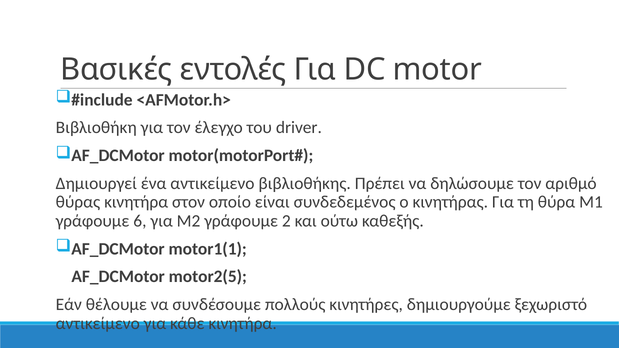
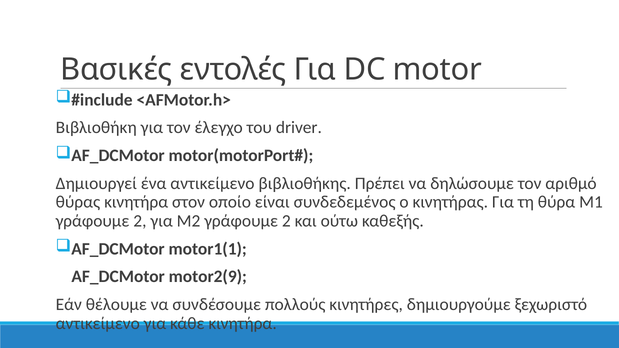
6 at (140, 221): 6 -> 2
motor2(5: motor2(5 -> motor2(9
